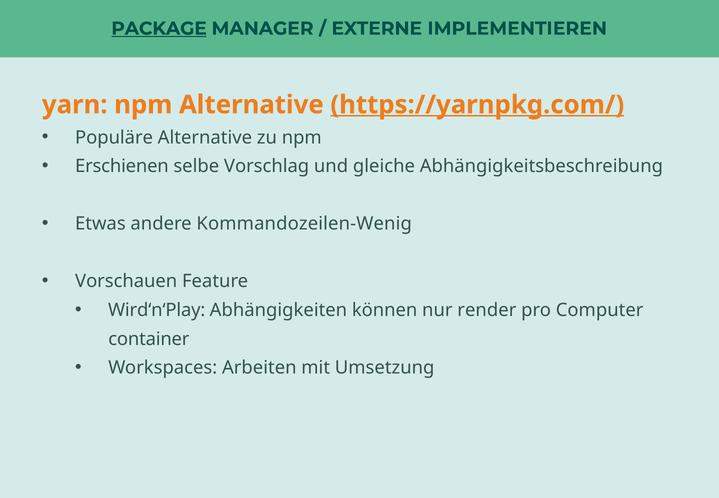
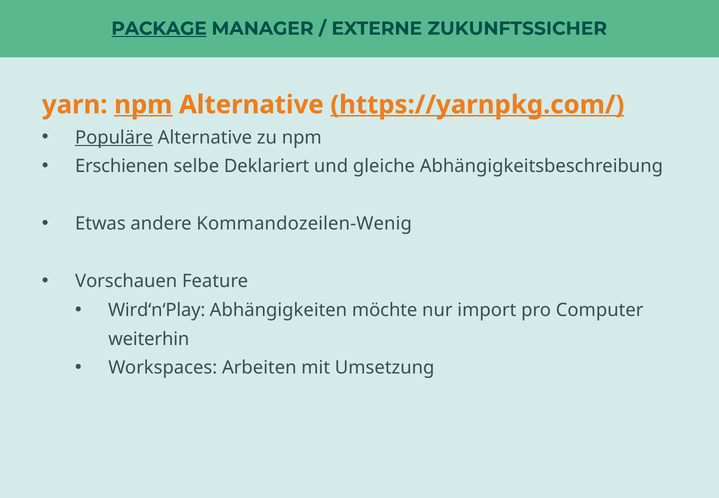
IMPLEMENTIEREN: IMPLEMENTIEREN -> ZUKUNFTSSICHER
npm at (143, 105) underline: none -> present
Populäre underline: none -> present
Vorschlag: Vorschlag -> Deklariert
können: können -> möchte
render: render -> import
container: container -> weiterhin
